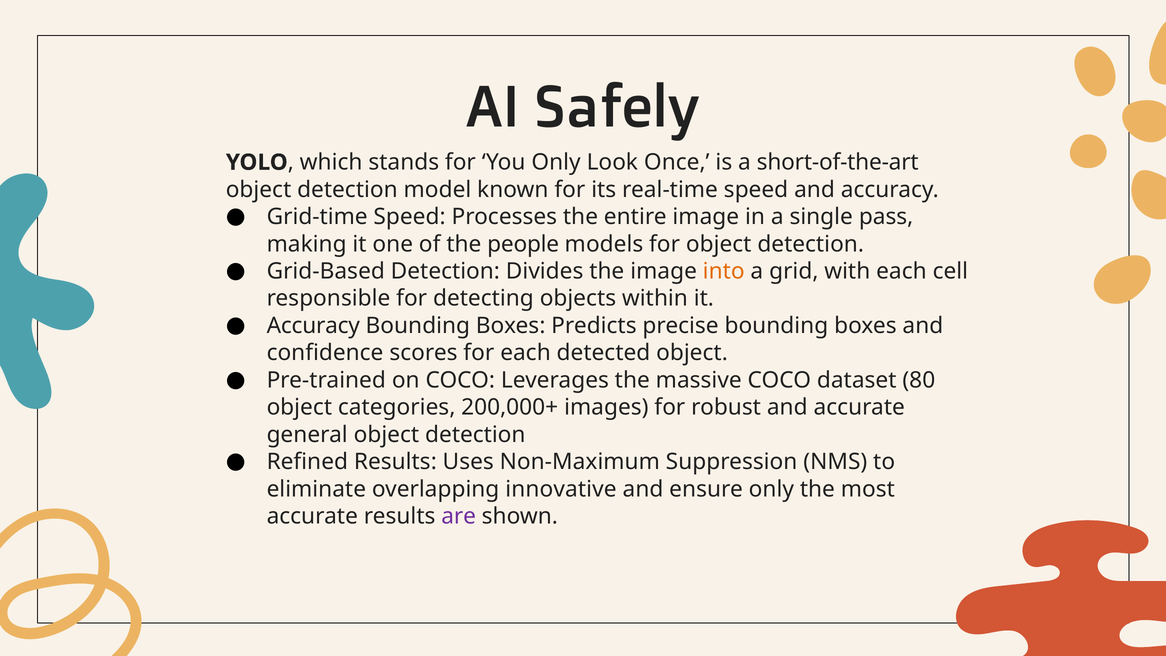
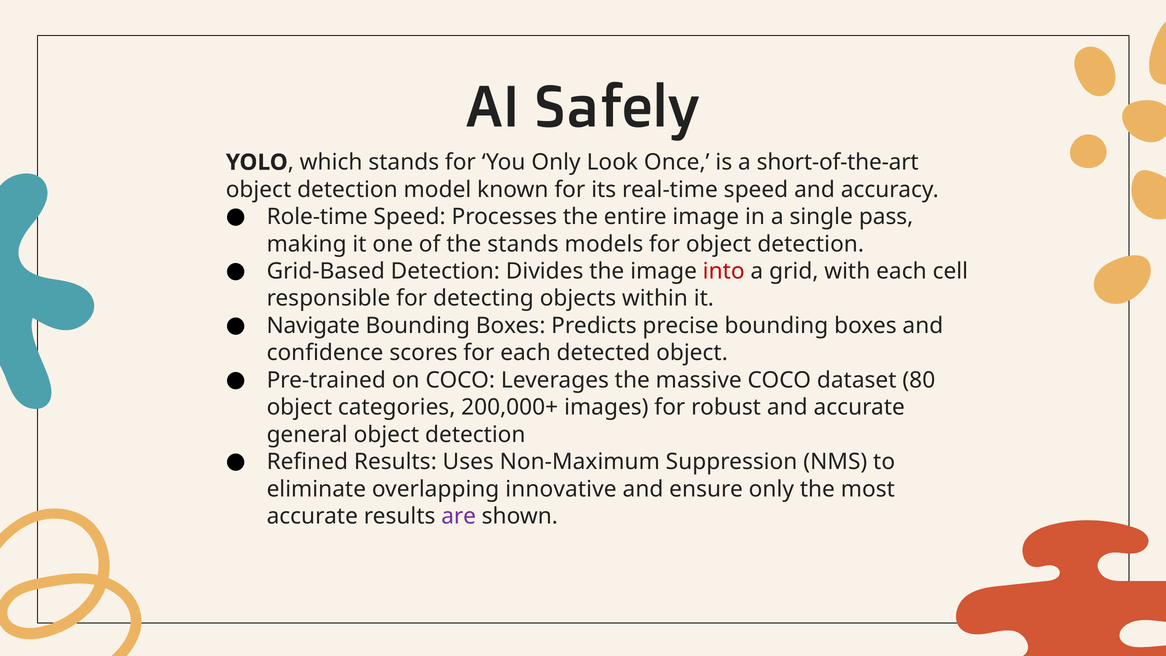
Grid-time: Grid-time -> Role-time
the people: people -> stands
into colour: orange -> red
Accuracy at (313, 326): Accuracy -> Navigate
